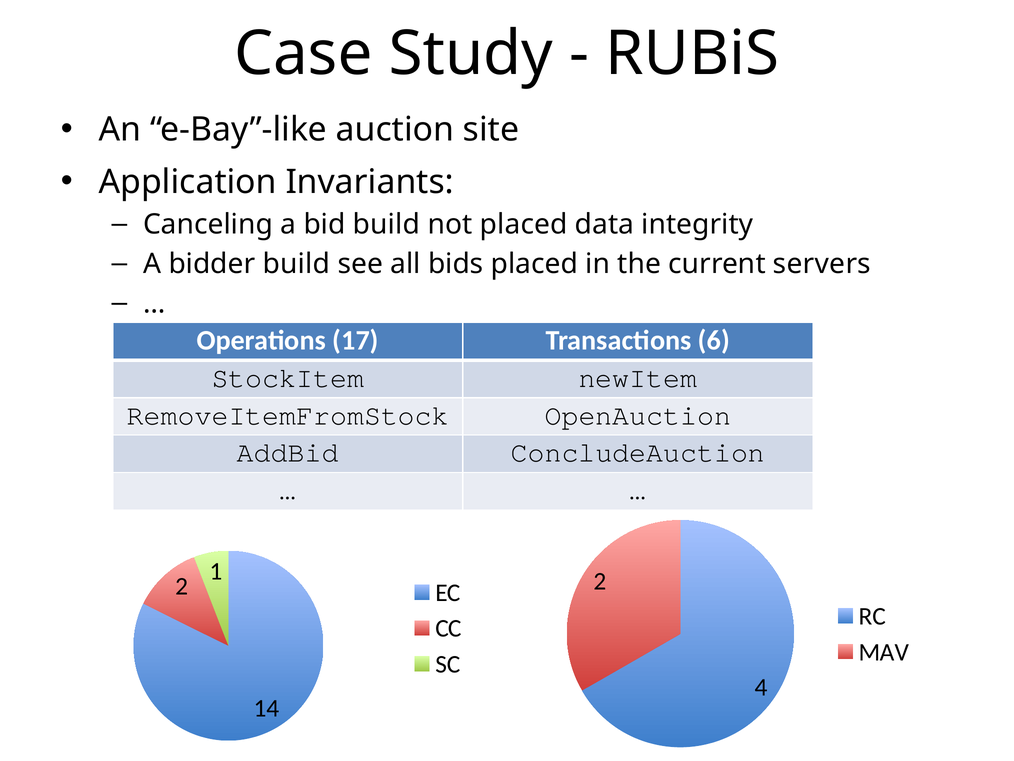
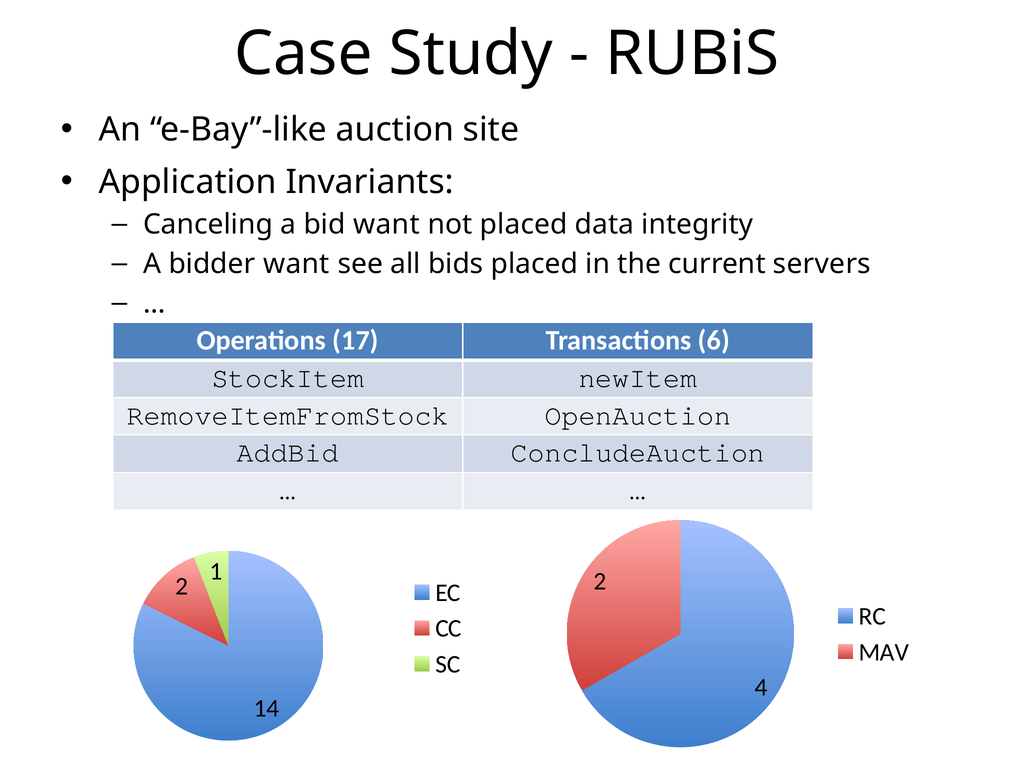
bid build: build -> want
bidder build: build -> want
